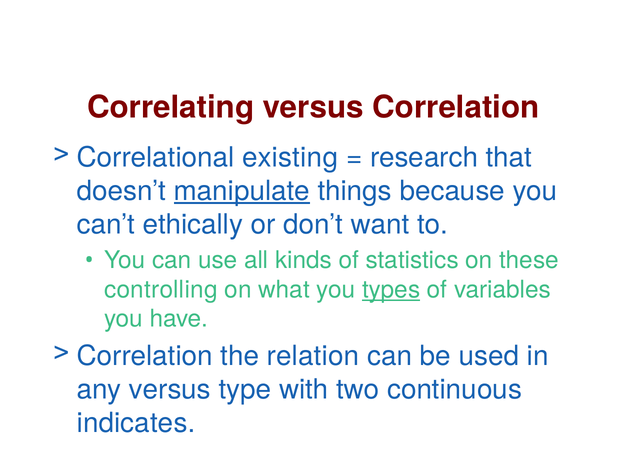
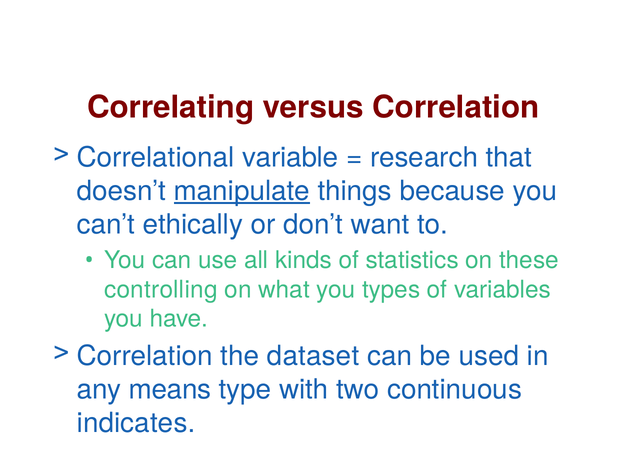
existing: existing -> variable
types underline: present -> none
relation: relation -> dataset
any versus: versus -> means
